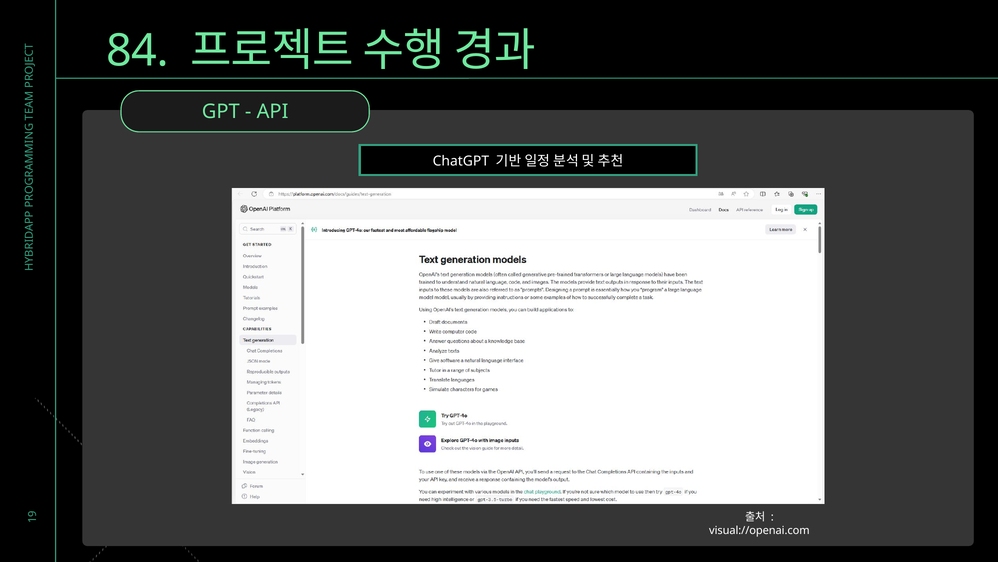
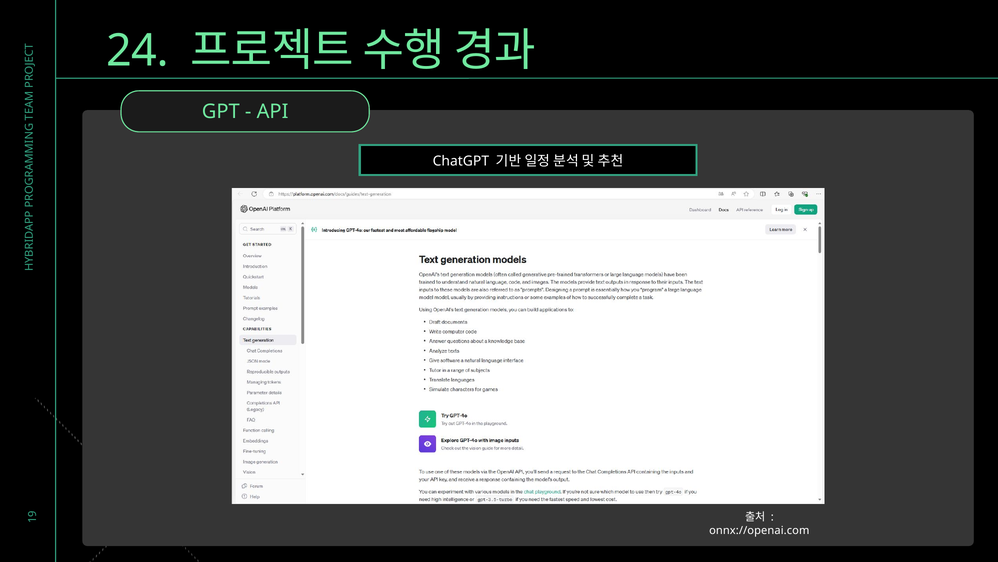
84: 84 -> 24
visual://openai.com: visual://openai.com -> onnx://openai.com
